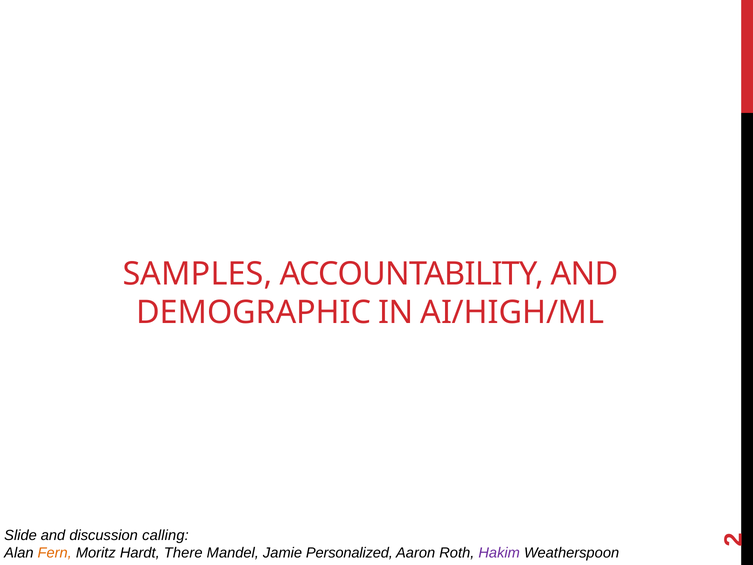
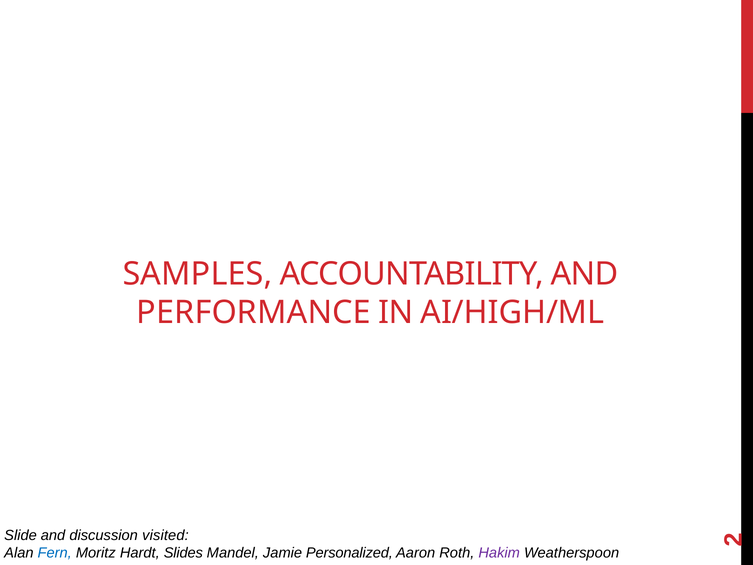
DEMOGRAPHIC: DEMOGRAPHIC -> PERFORMANCE
calling: calling -> visited
Fern colour: orange -> blue
There: There -> Slides
